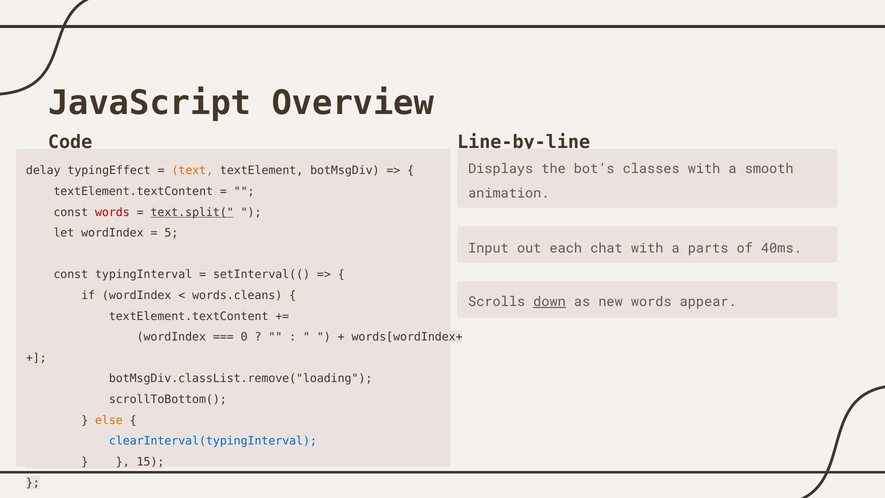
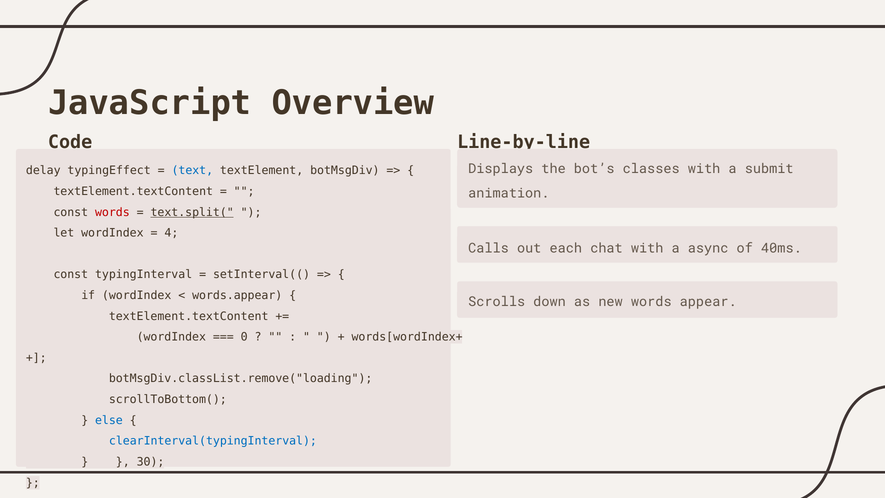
smooth: smooth -> submit
text colour: orange -> blue
5: 5 -> 4
Input: Input -> Calls
parts: parts -> async
words.cleans: words.cleans -> words.appear
down underline: present -> none
else colour: orange -> blue
15: 15 -> 30
